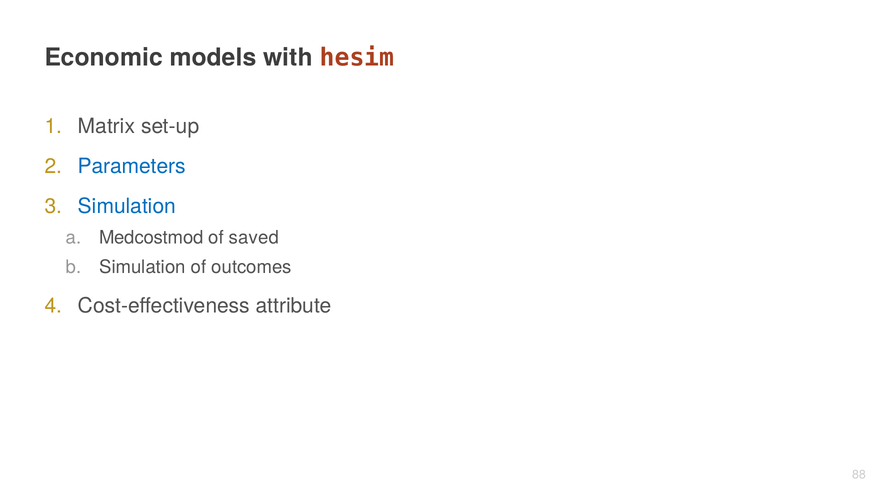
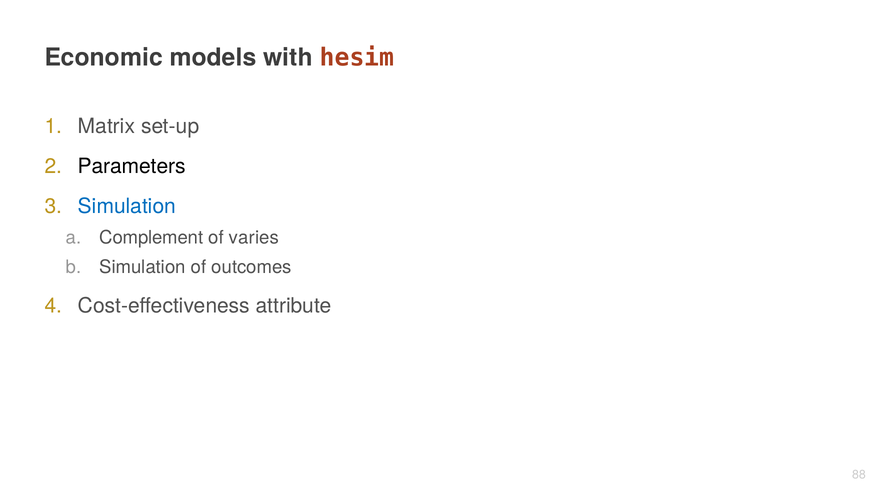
Parameters colour: blue -> black
Medcostmod: Medcostmod -> Complement
saved: saved -> varies
